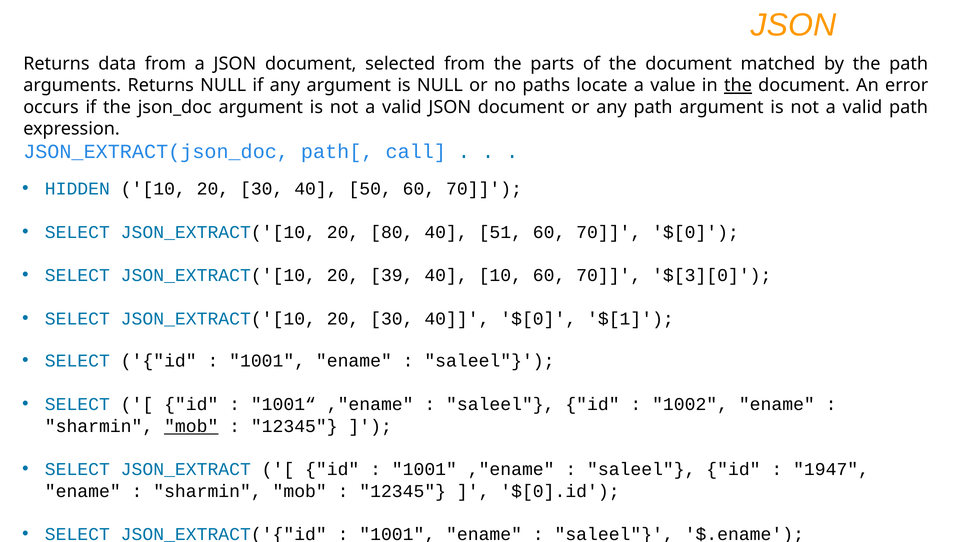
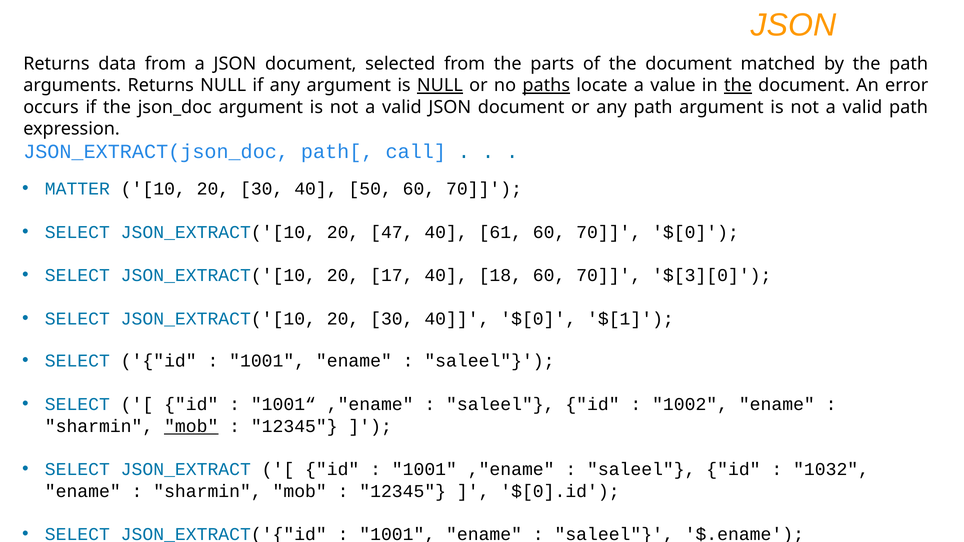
NULL at (440, 86) underline: none -> present
paths underline: none -> present
HIDDEN: HIDDEN -> MATTER
80: 80 -> 47
51: 51 -> 61
39: 39 -> 17
40 10: 10 -> 18
1947: 1947 -> 1032
